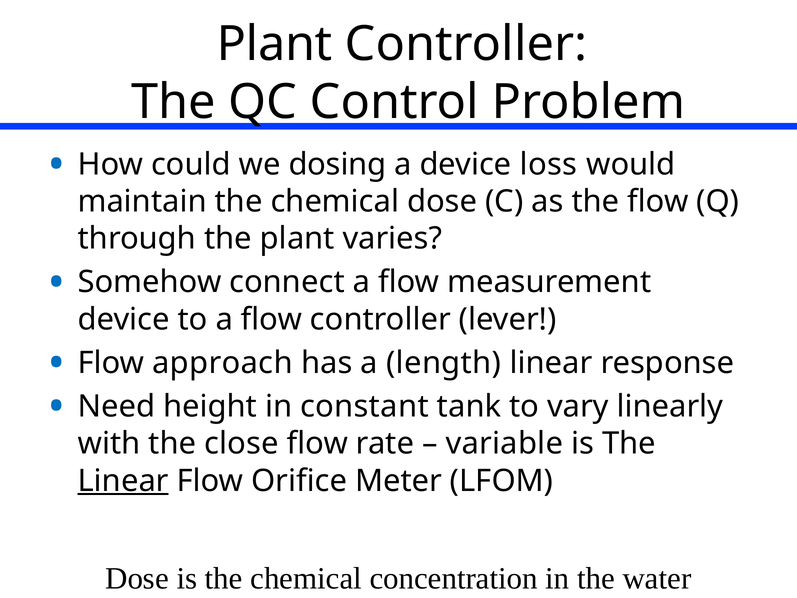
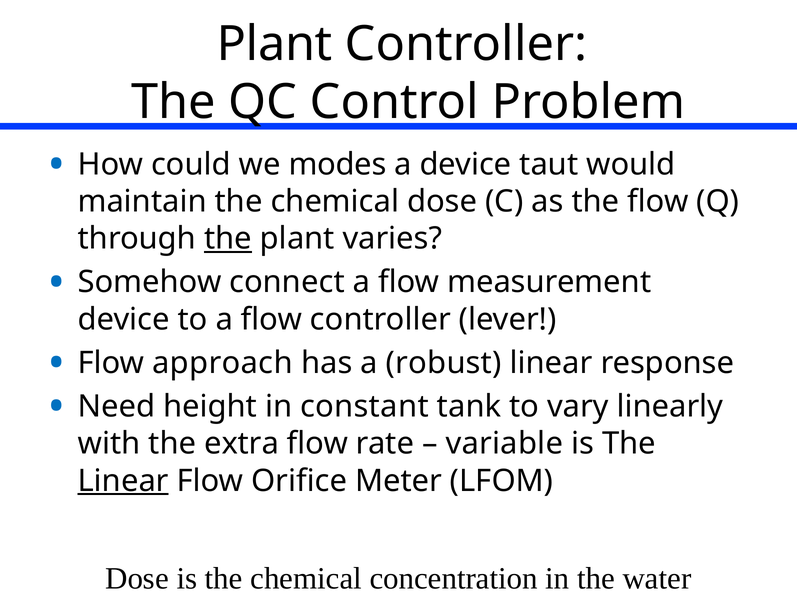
dosing: dosing -> modes
loss: loss -> taut
the at (228, 239) underline: none -> present
length: length -> robust
close: close -> extra
